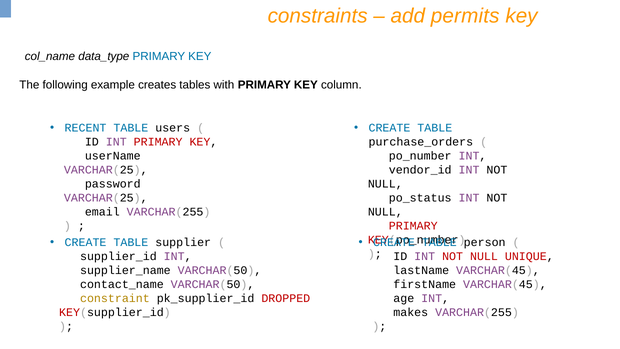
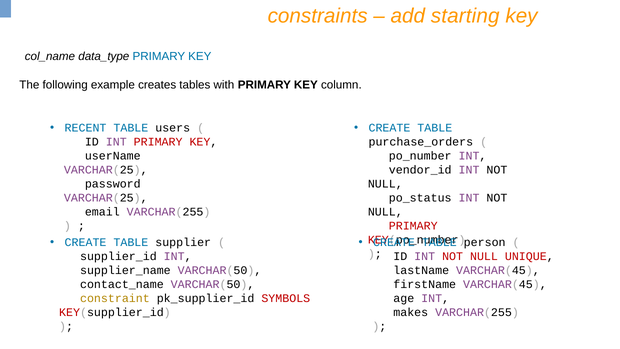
permits: permits -> starting
DROPPED: DROPPED -> SYMBOLS
